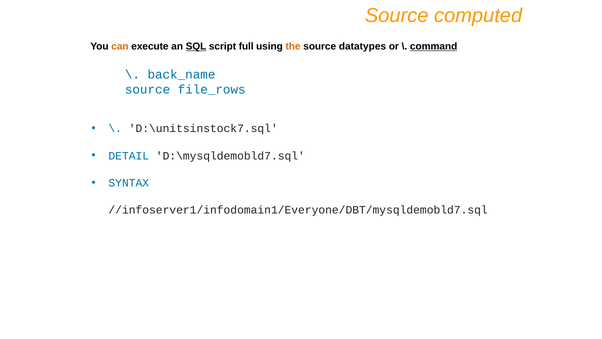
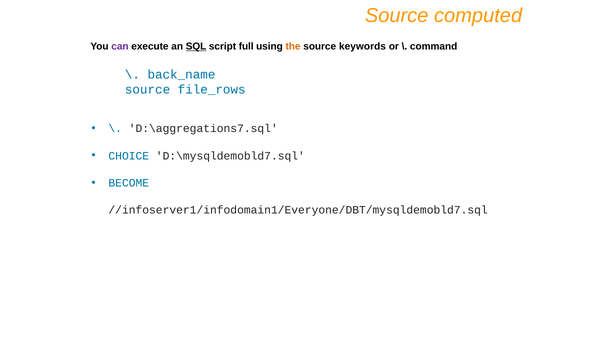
can colour: orange -> purple
datatypes: datatypes -> keywords
command underline: present -> none
D:\unitsinstock7.sql: D:\unitsinstock7.sql -> D:\aggregations7.sql
DETAIL: DETAIL -> CHOICE
SYNTAX: SYNTAX -> BECOME
